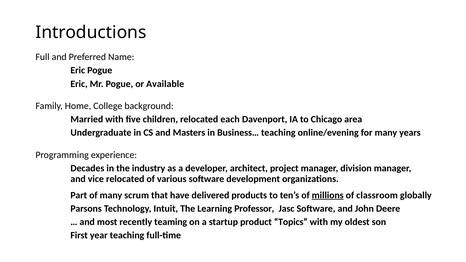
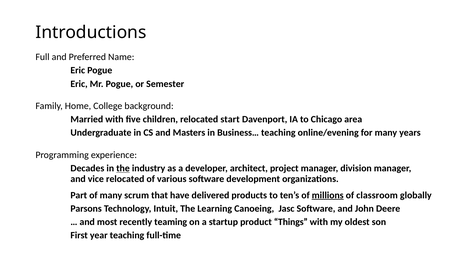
Available: Available -> Semester
each: each -> start
the at (123, 168) underline: none -> present
Professor: Professor -> Canoeing
Topics: Topics -> Things
